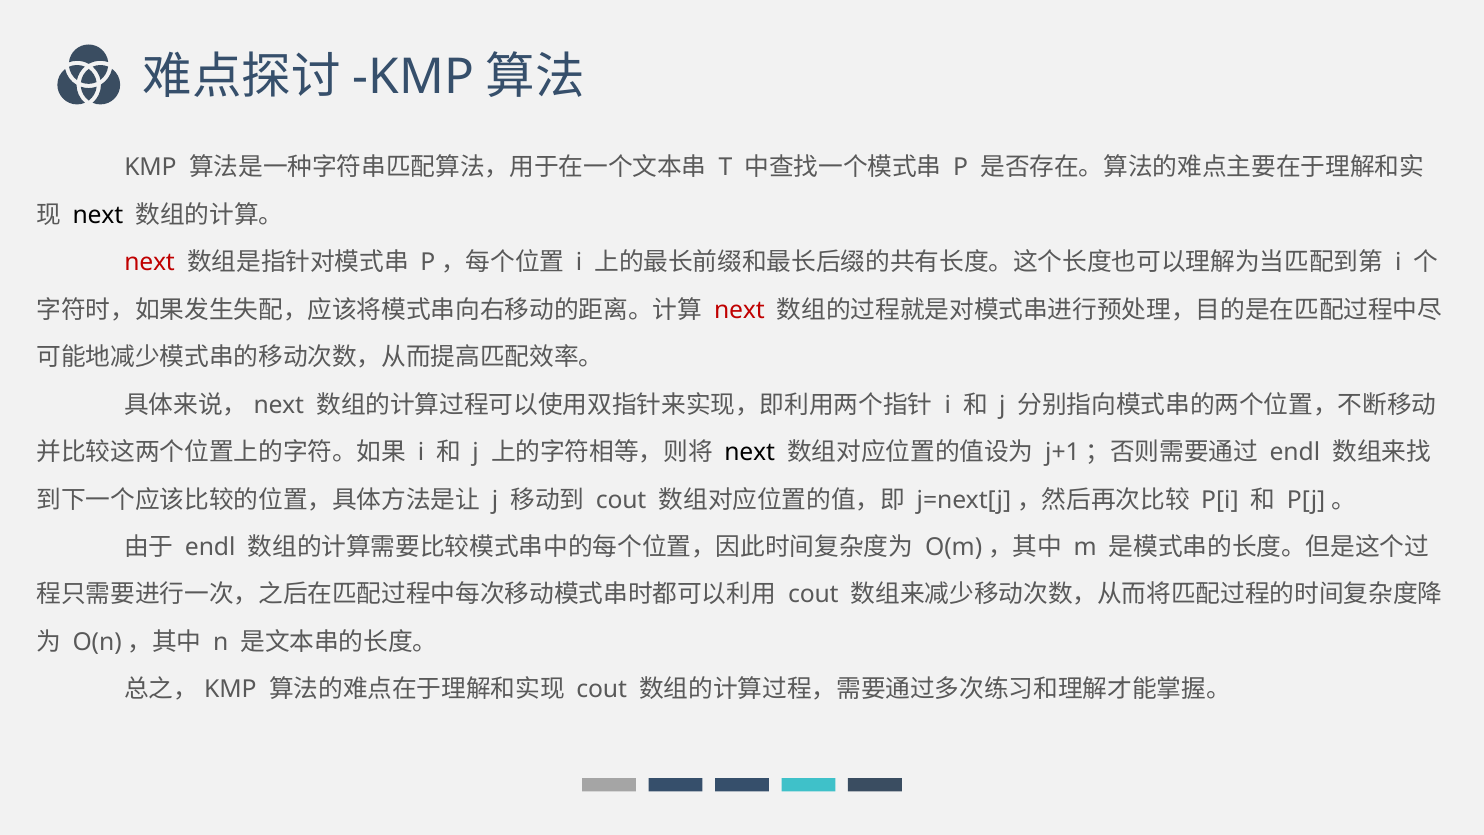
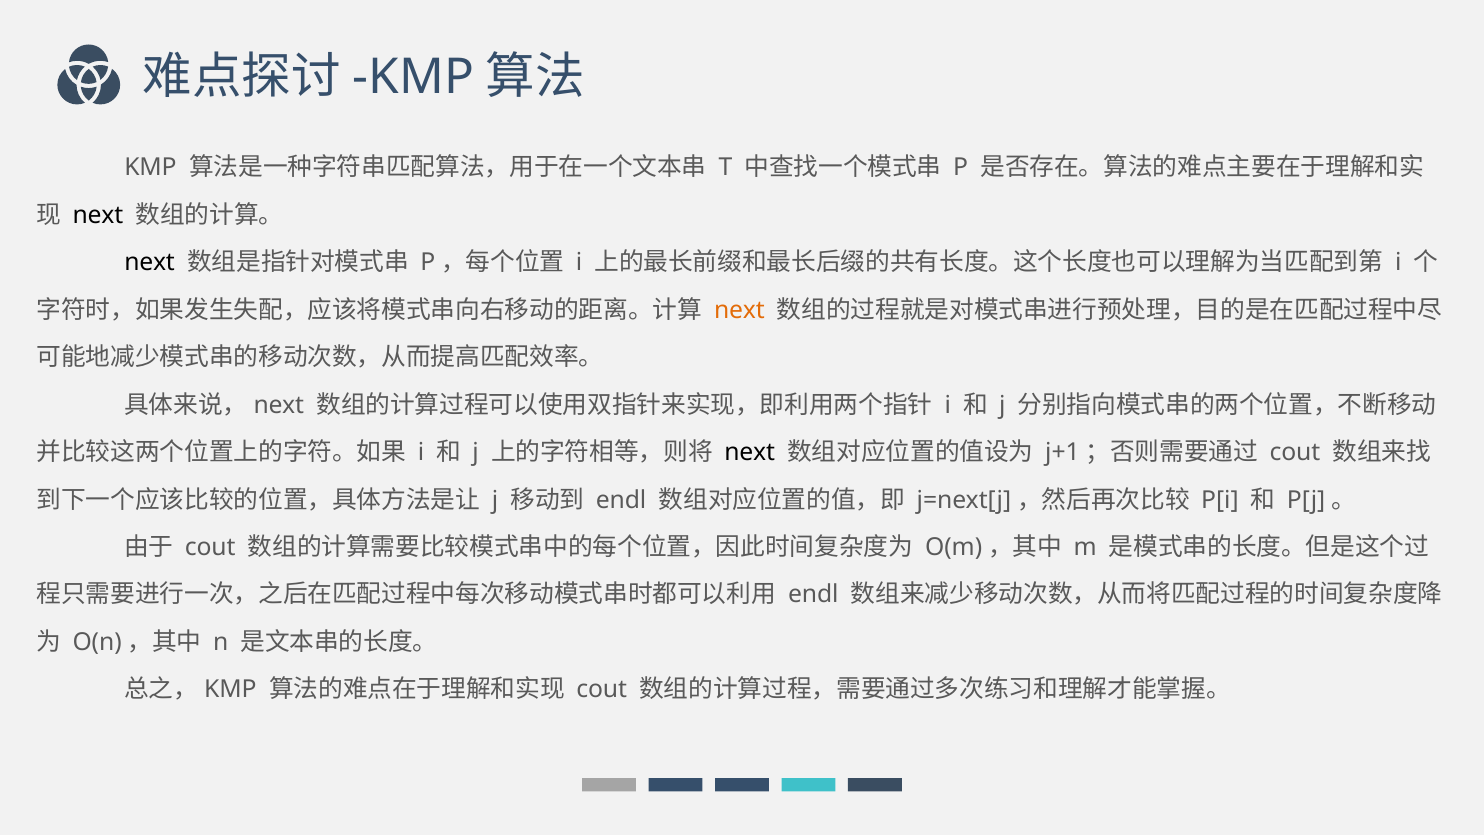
next at (150, 262) colour: red -> black
next at (739, 310) colour: red -> orange
endl at (1295, 452): endl -> cout
cout at (621, 500): cout -> endl
endl at (210, 547): endl -> cout
cout at (813, 595): cout -> endl
